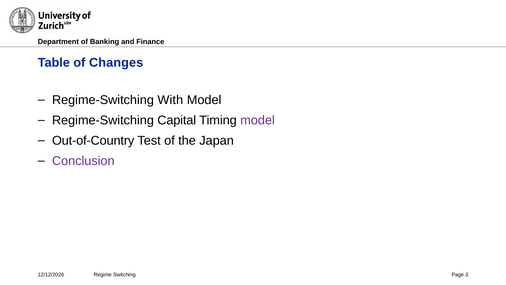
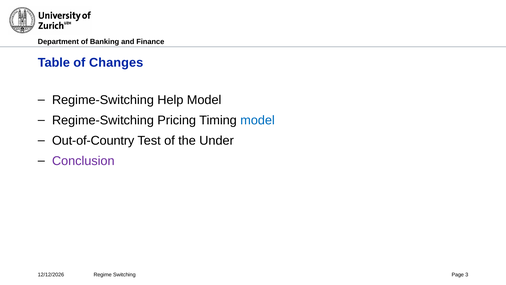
With: With -> Help
Capital: Capital -> Pricing
model at (258, 120) colour: purple -> blue
Japan: Japan -> Under
